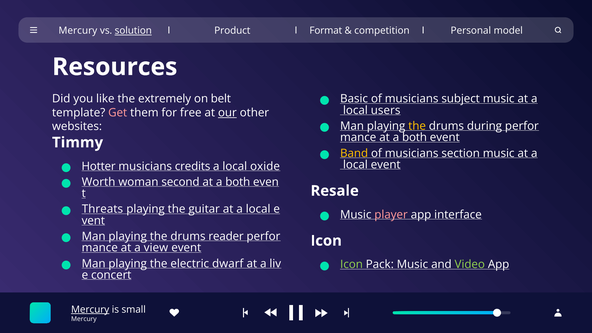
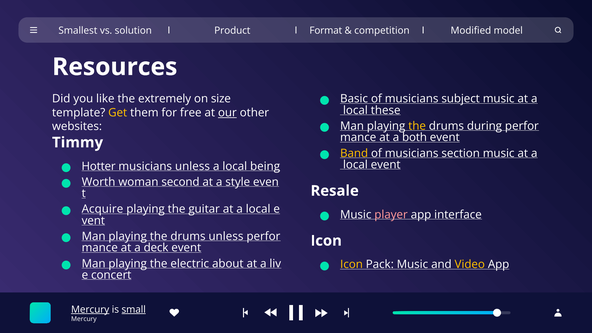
Mercury at (78, 31): Mercury -> Smallest
solution underline: present -> none
Personal: Personal -> Modified
belt: belt -> size
users: users -> these
Get colour: pink -> yellow
musicians credits: credits -> unless
oxide: oxide -> being
both at (238, 182): both -> style
Threats: Threats -> Acquire
drums reader: reader -> unless
view: view -> deck
dwarf: dwarf -> about
Icon at (351, 265) colour: light green -> yellow
Video colour: light green -> yellow
small underline: none -> present
